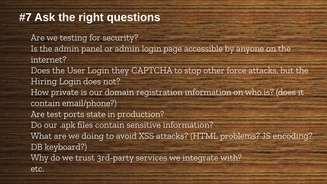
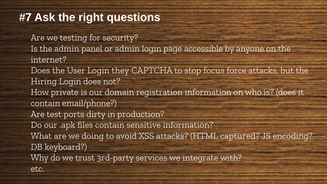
other: other -> focus
state: state -> dirty
problems: problems -> captured
